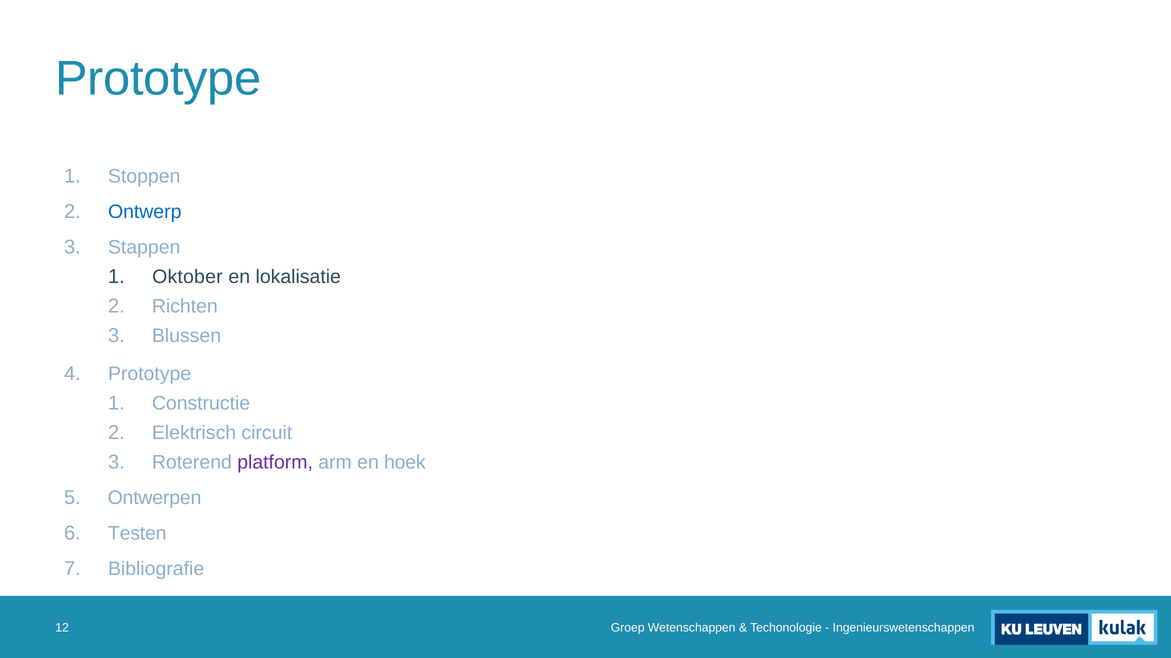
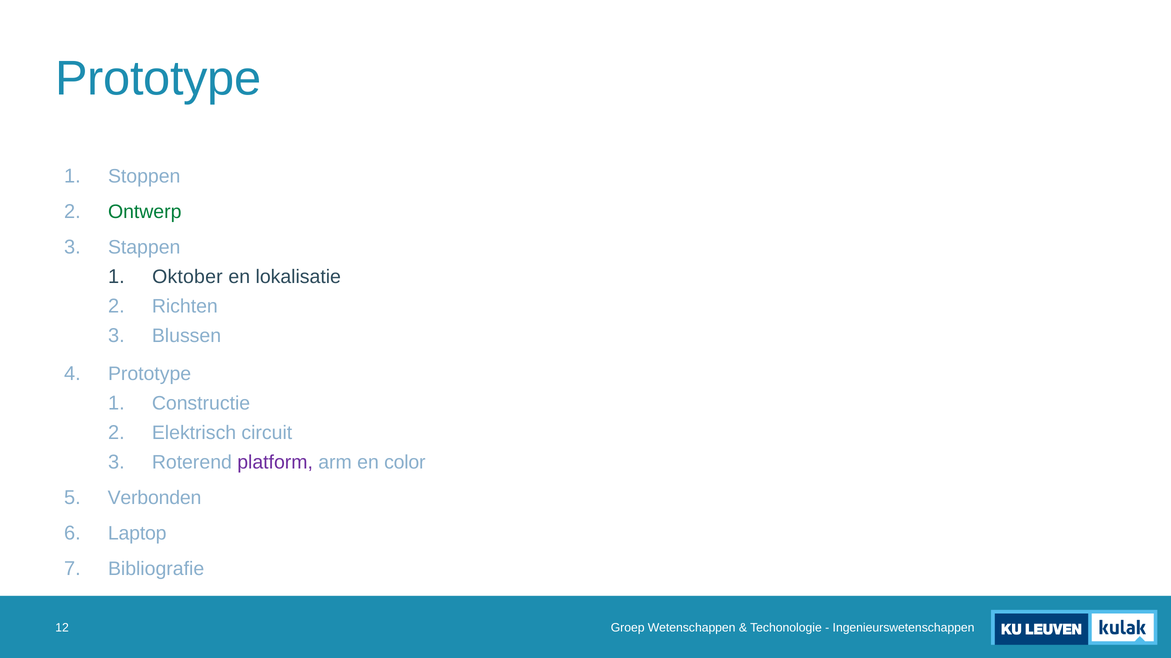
Ontwerp colour: blue -> green
hoek: hoek -> color
Ontwerpen: Ontwerpen -> Verbonden
Testen: Testen -> Laptop
